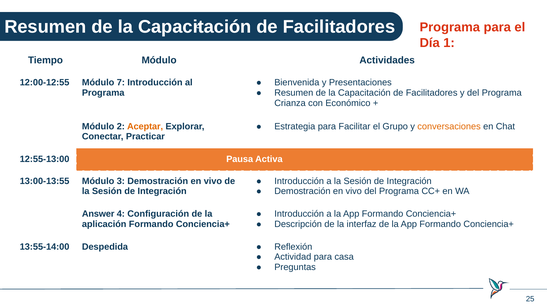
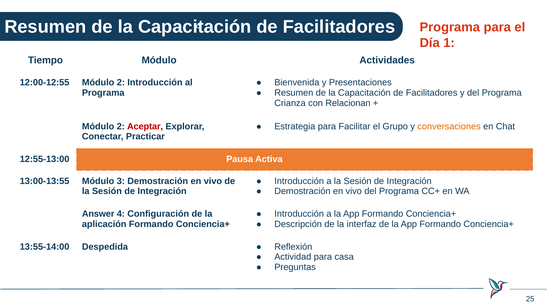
12:00-12:55 Módulo 7: 7 -> 2
Económico: Económico -> Relacionan
Aceptar colour: orange -> red
